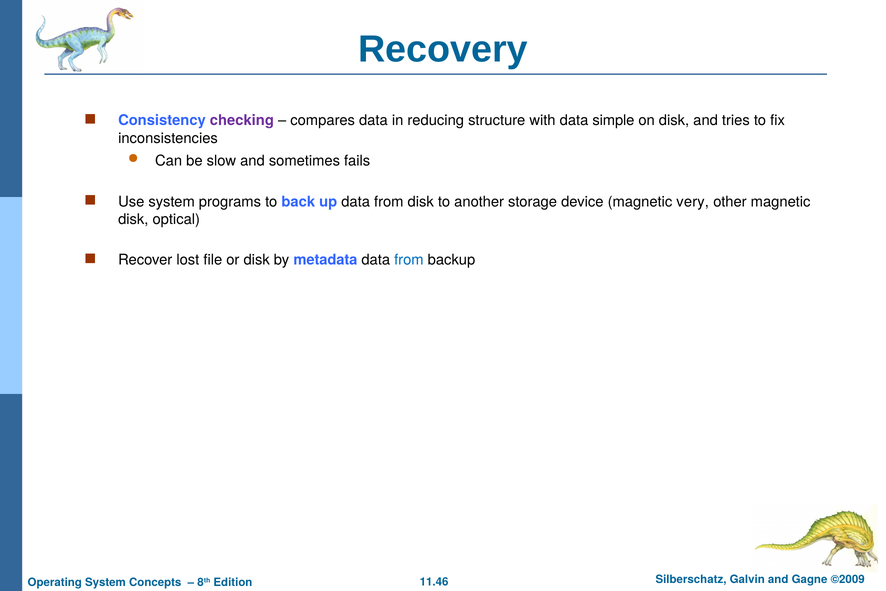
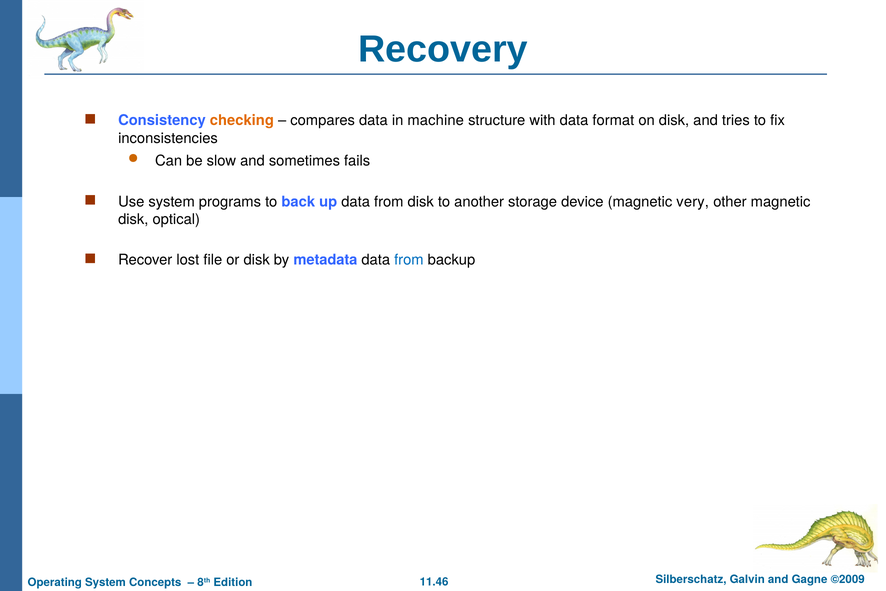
checking colour: purple -> orange
reducing: reducing -> machine
simple: simple -> format
